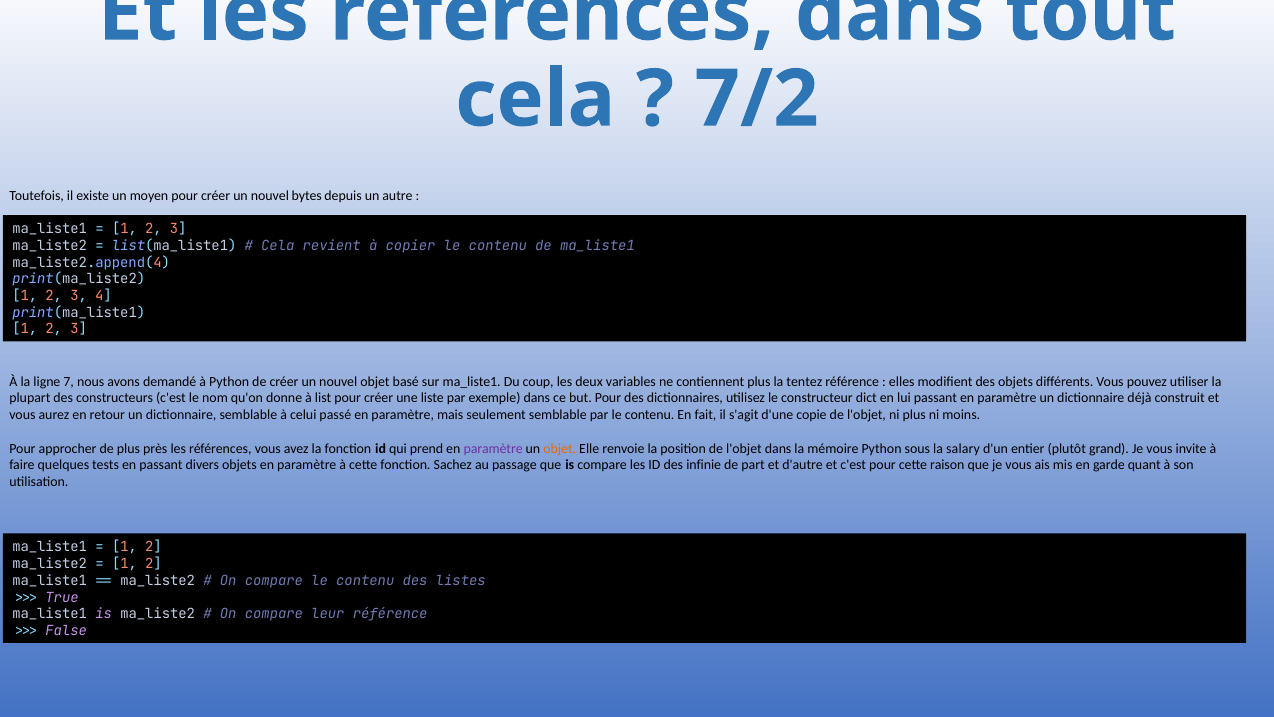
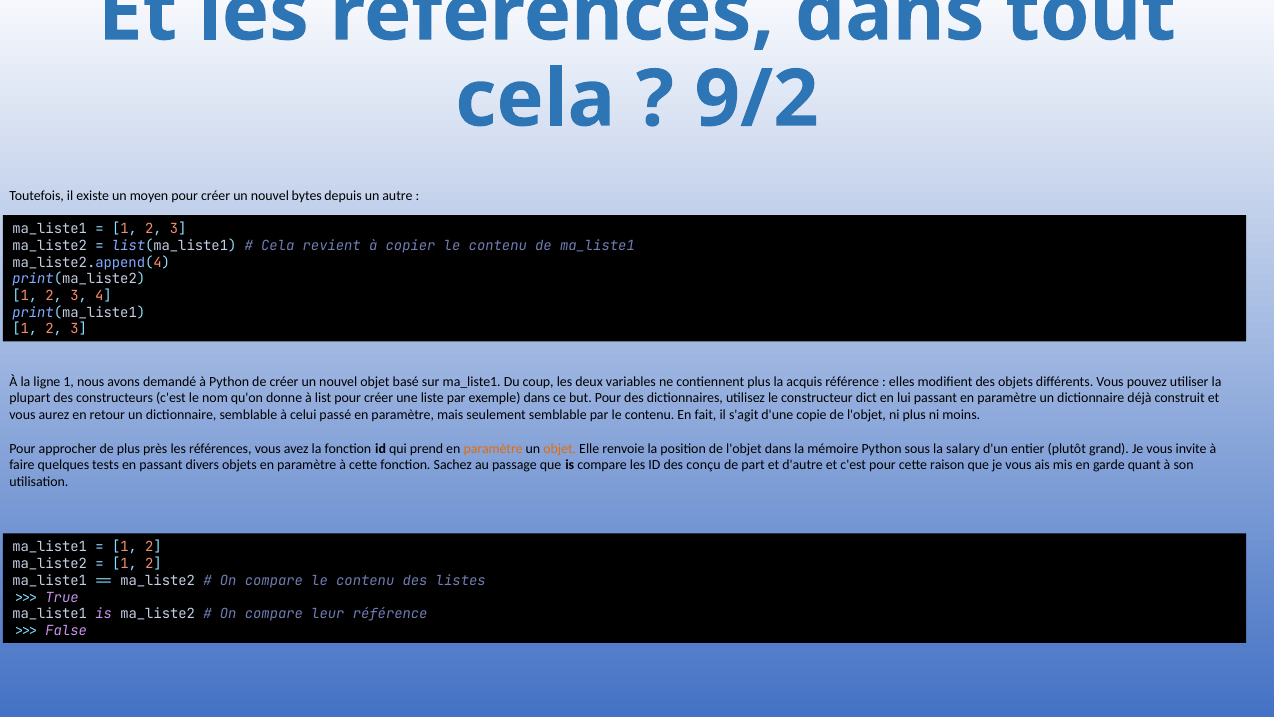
7/2: 7/2 -> 9/2
ligne 7: 7 -> 1
tentez: tentez -> acquis
paramètre at (493, 448) colour: purple -> orange
infinie: infinie -> conçu
